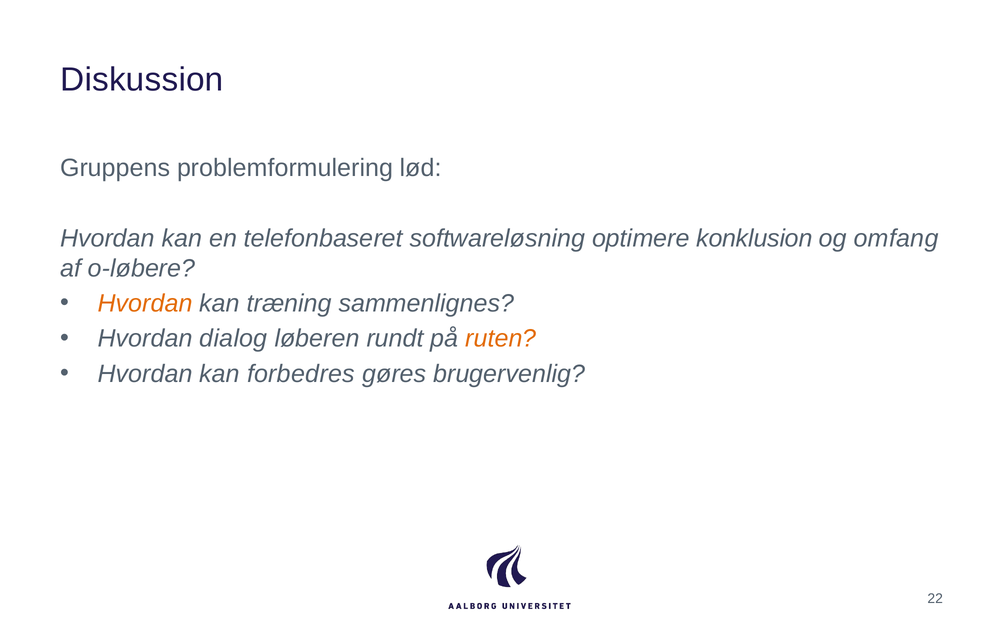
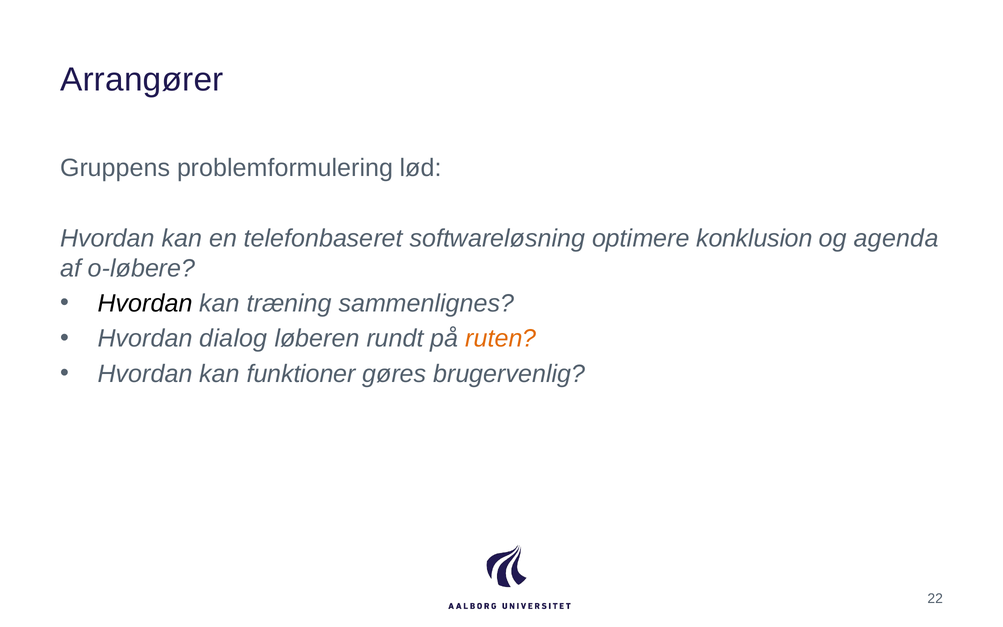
Diskussion: Diskussion -> Arrangører
omfang: omfang -> agenda
Hvordan at (145, 303) colour: orange -> black
forbedres: forbedres -> funktioner
